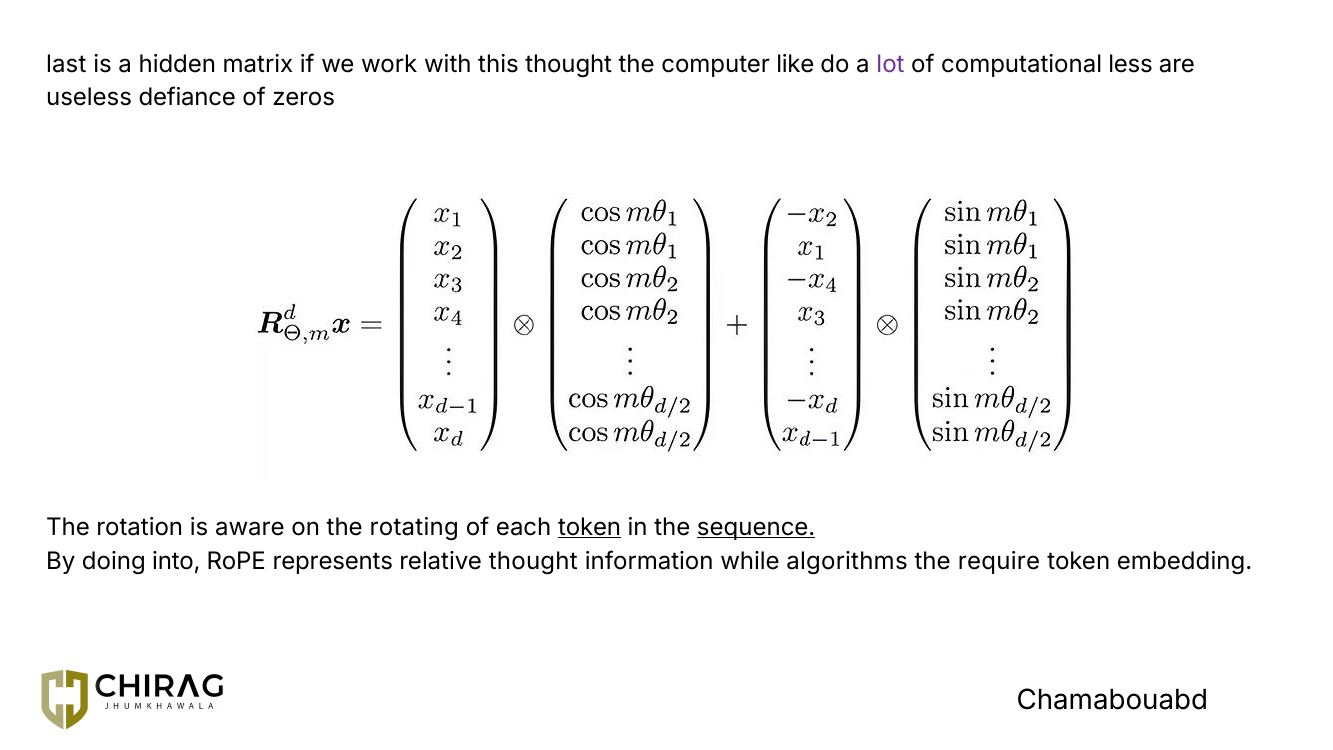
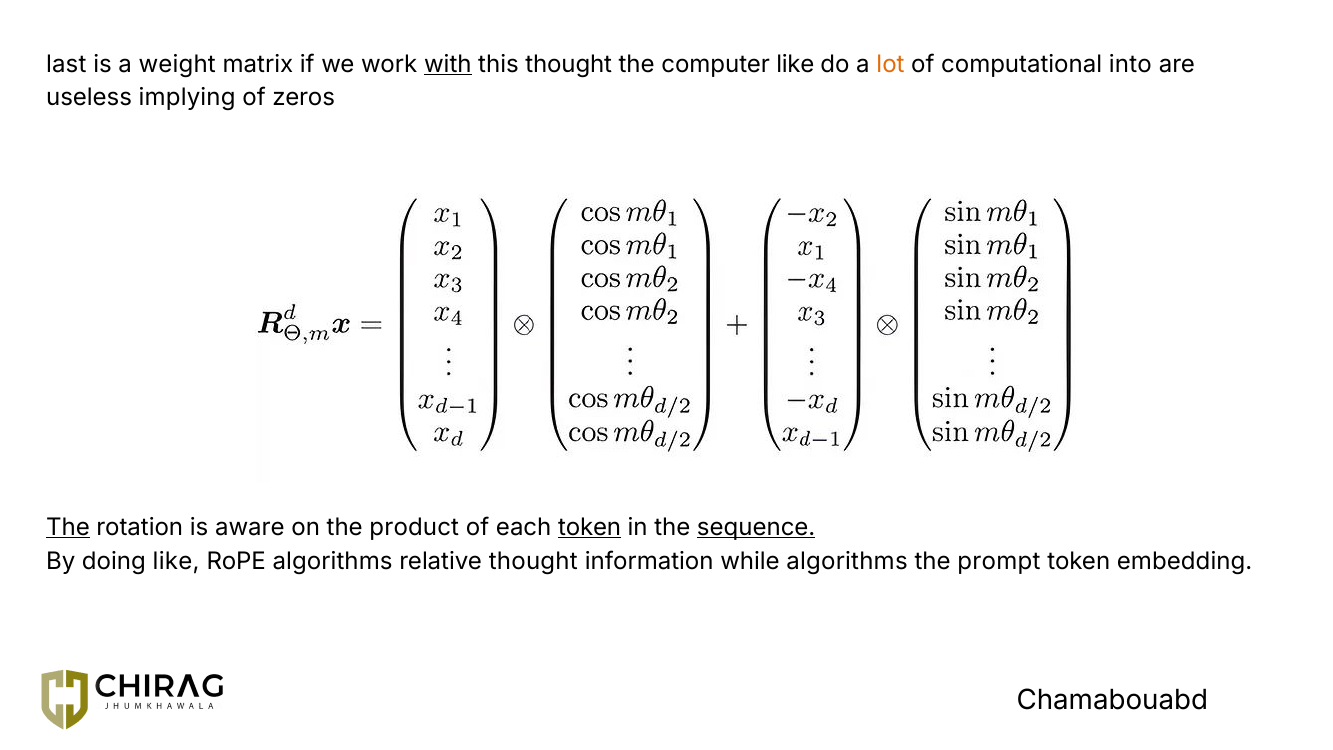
hidden: hidden -> weight
with underline: none -> present
lot colour: purple -> orange
less: less -> into
defiance: defiance -> implying
The at (68, 527) underline: none -> present
rotating: rotating -> product
doing into: into -> like
RoPE represents: represents -> algorithms
require: require -> prompt
